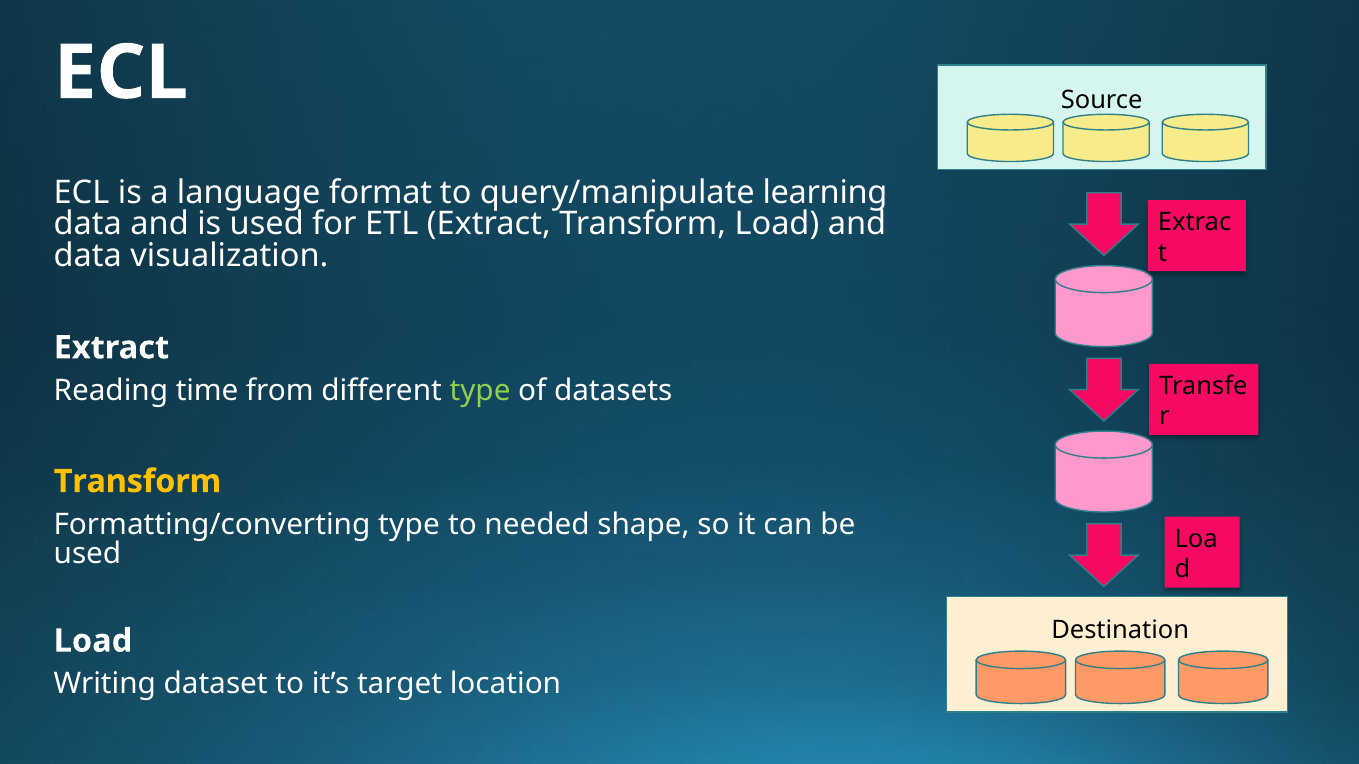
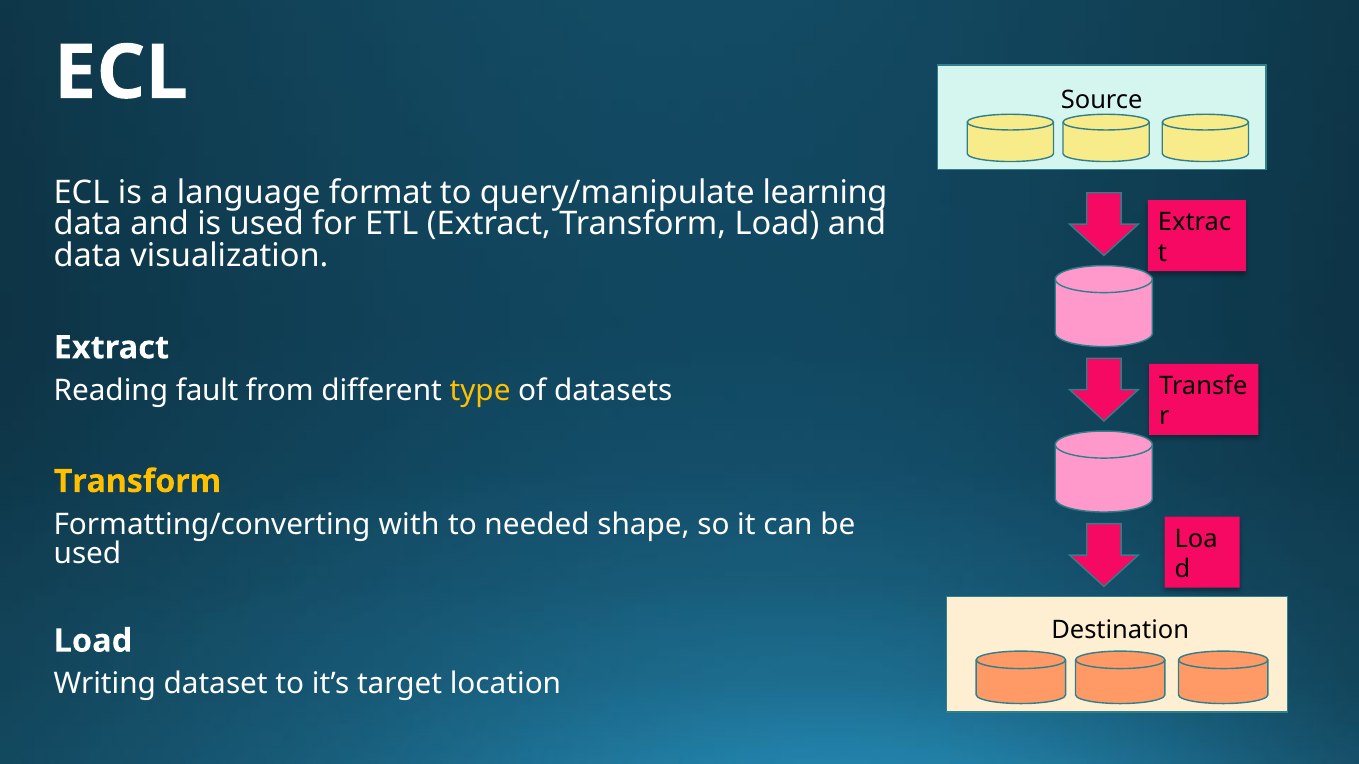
time: time -> fault
type at (480, 391) colour: light green -> yellow
Formatting/converting type: type -> with
